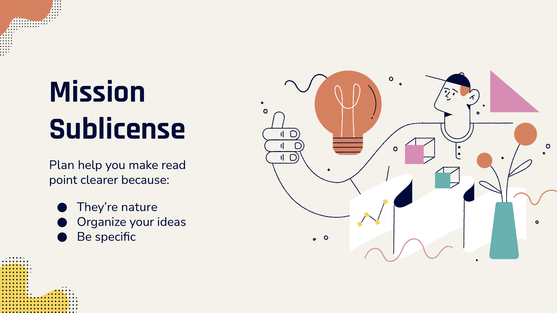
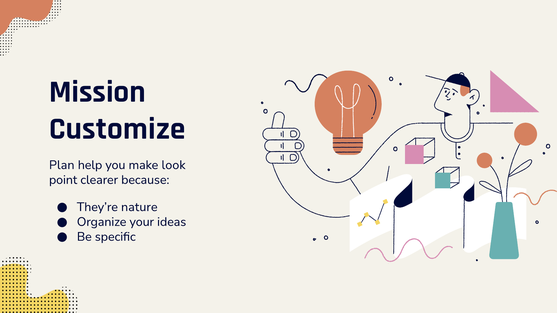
Sublicense: Sublicense -> Customize
read: read -> look
